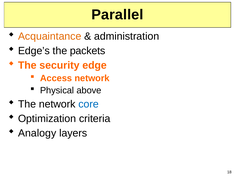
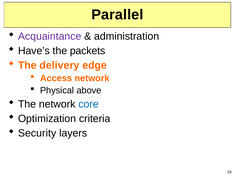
Acquaintance colour: orange -> purple
Edge’s: Edge’s -> Have’s
security: security -> delivery
Analogy: Analogy -> Security
